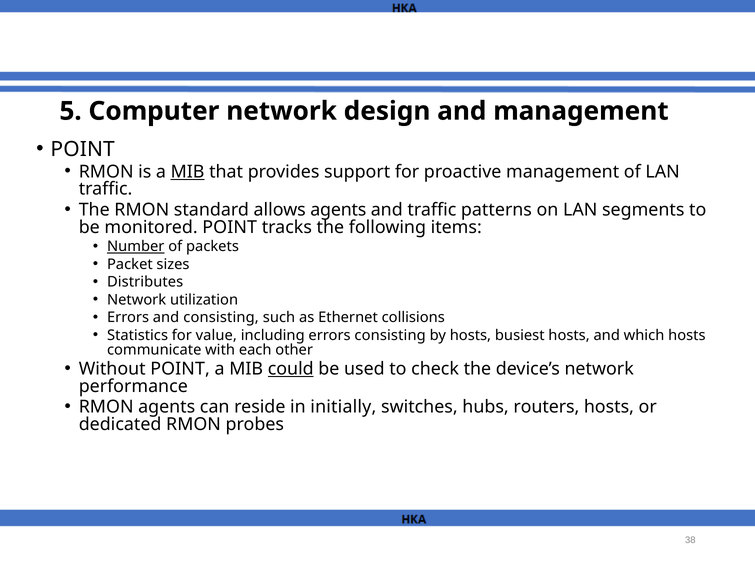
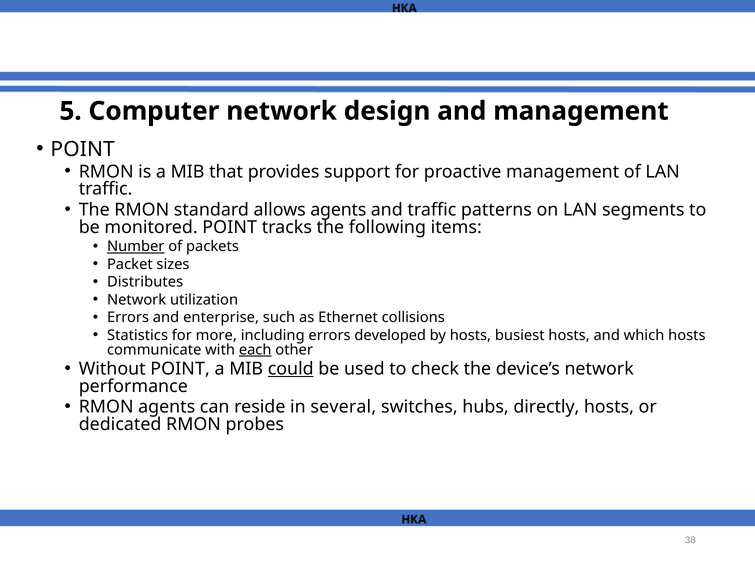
MIB at (188, 172) underline: present -> none
and consisting: consisting -> enterprise
value: value -> more
errors consisting: consisting -> developed
each underline: none -> present
initially: initially -> several
routers: routers -> directly
